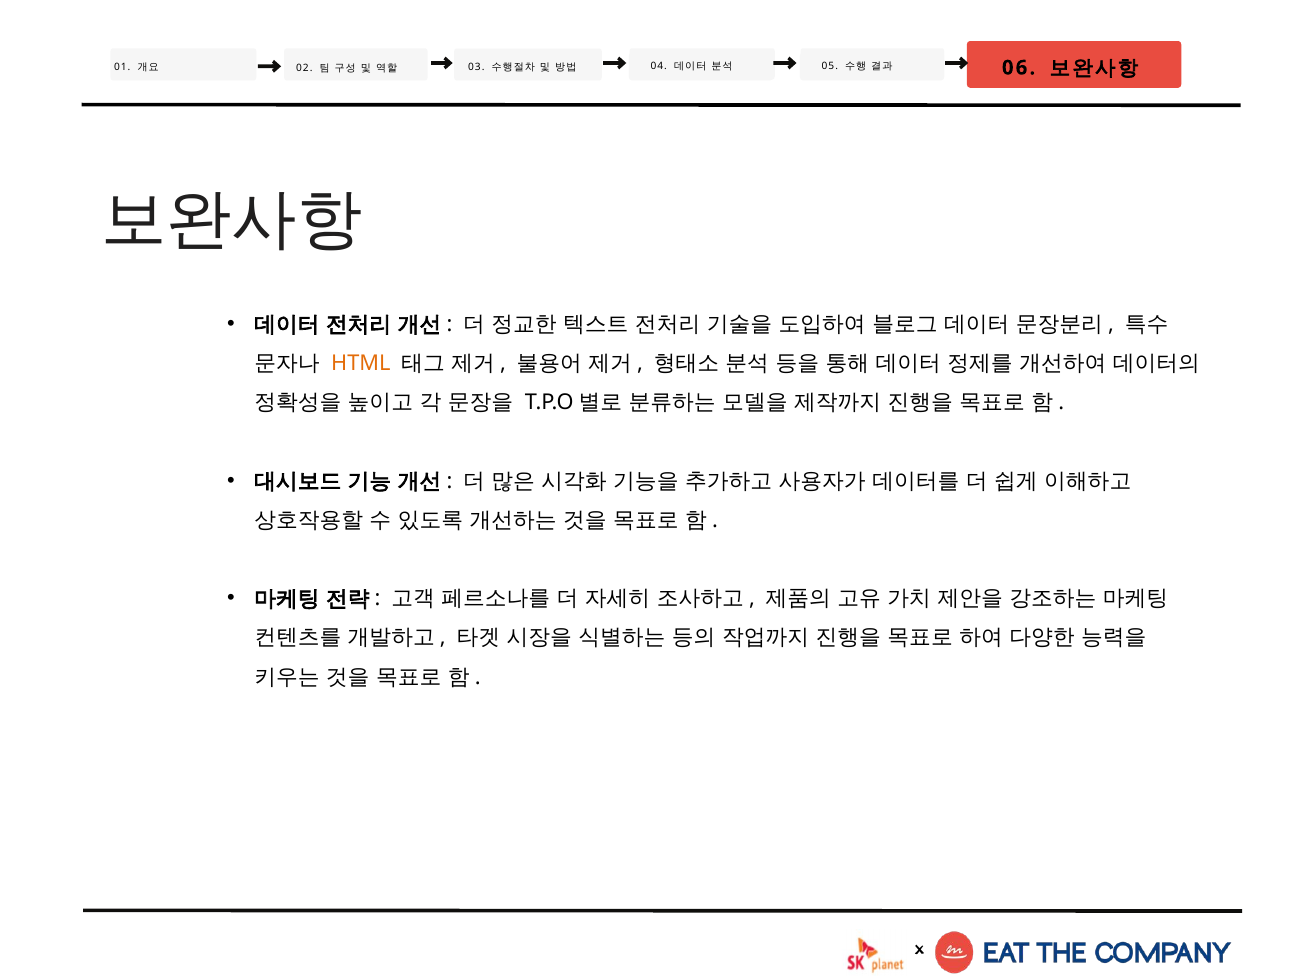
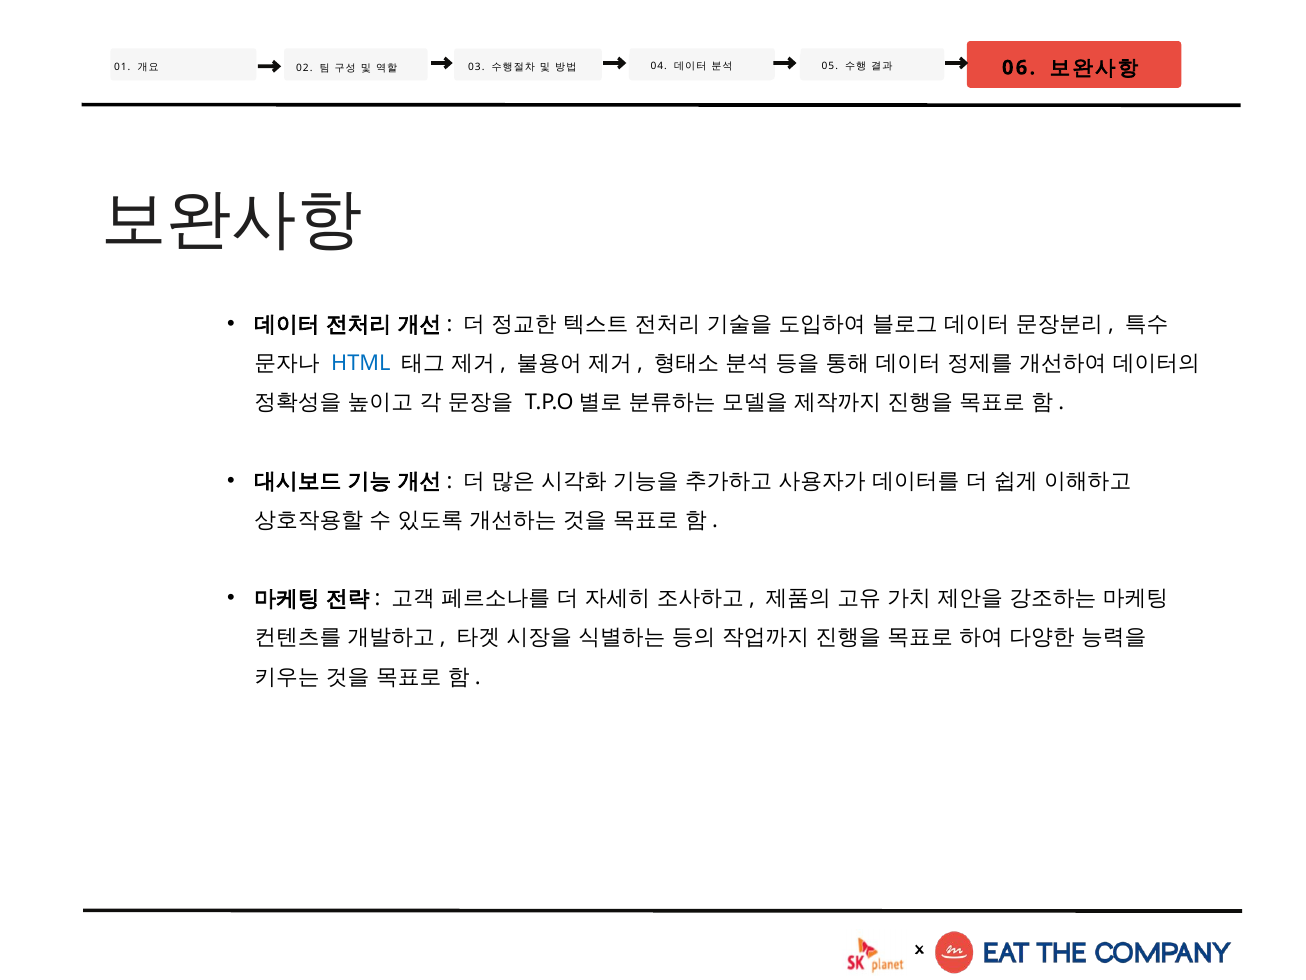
HTML colour: orange -> blue
